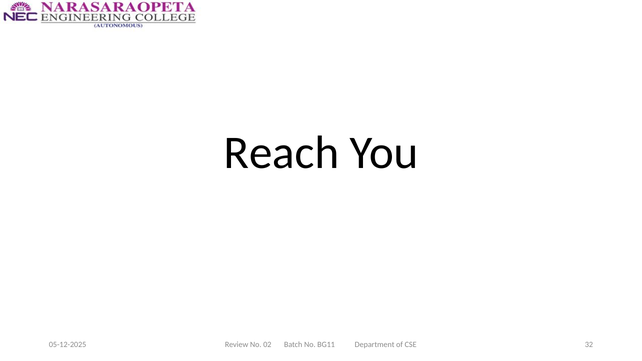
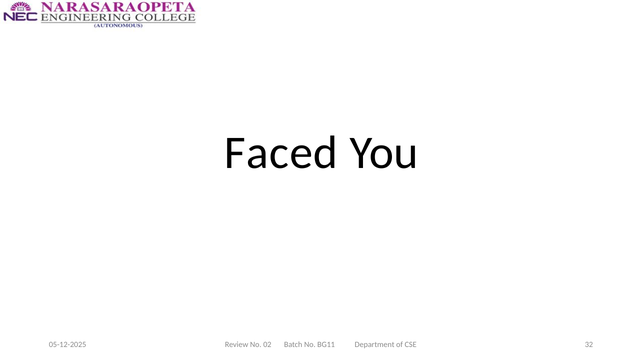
Reach: Reach -> Faced
